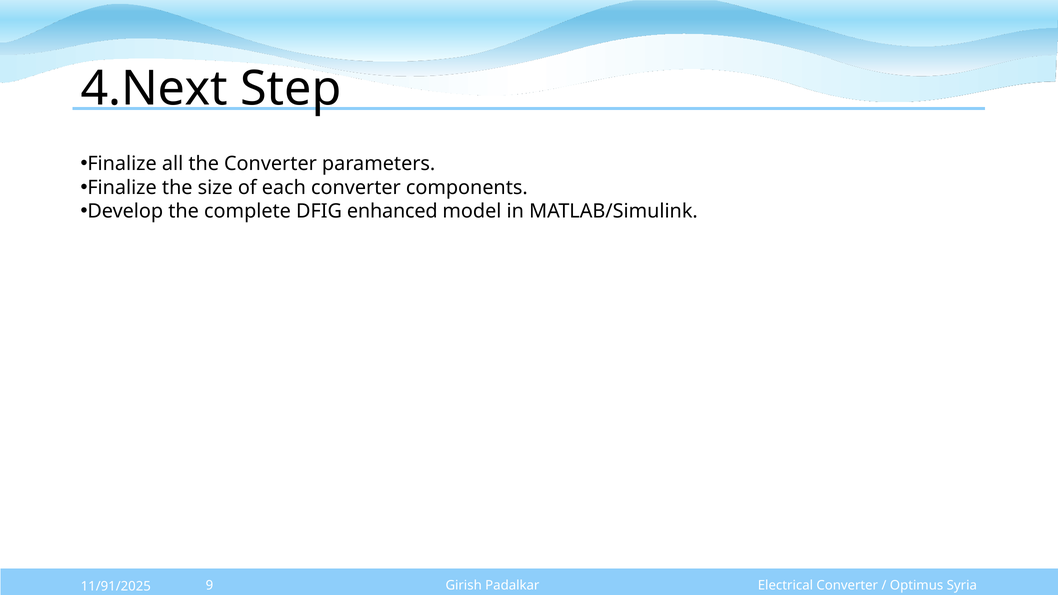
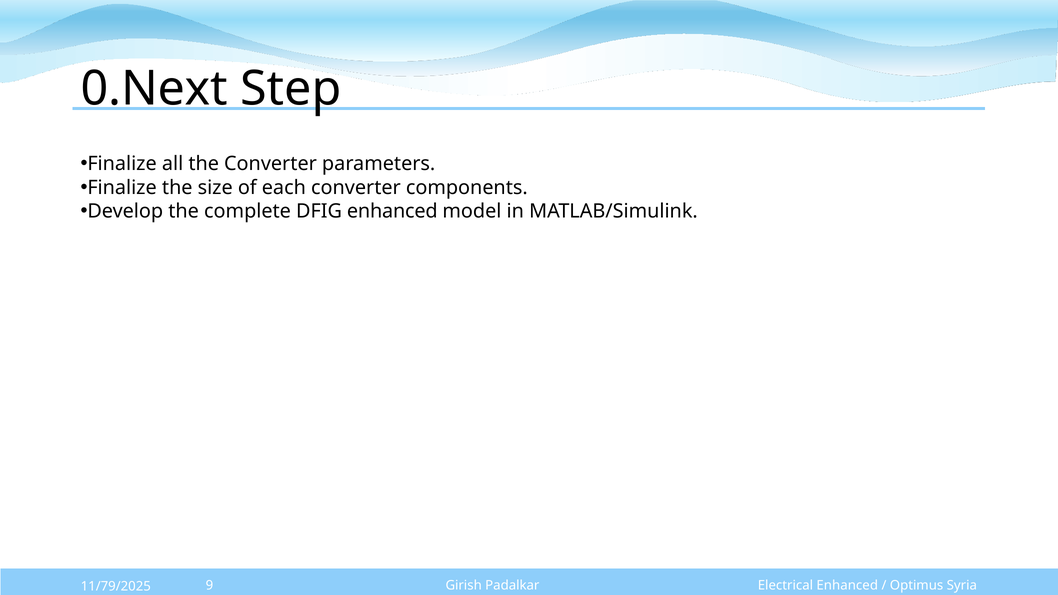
4.Next: 4.Next -> 0.Next
Electrical Converter: Converter -> Enhanced
11/91/2025: 11/91/2025 -> 11/79/2025
